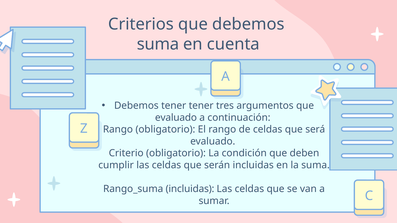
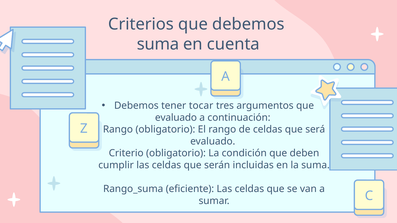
tener tener: tener -> tocar
Rango_suma incluidas: incluidas -> eficiente
